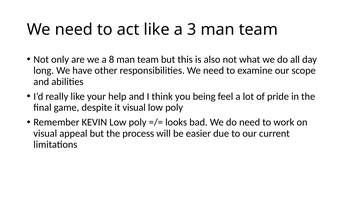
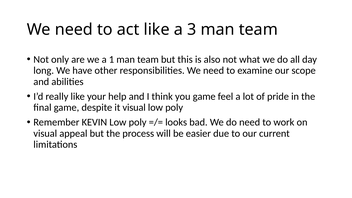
8: 8 -> 1
you being: being -> game
